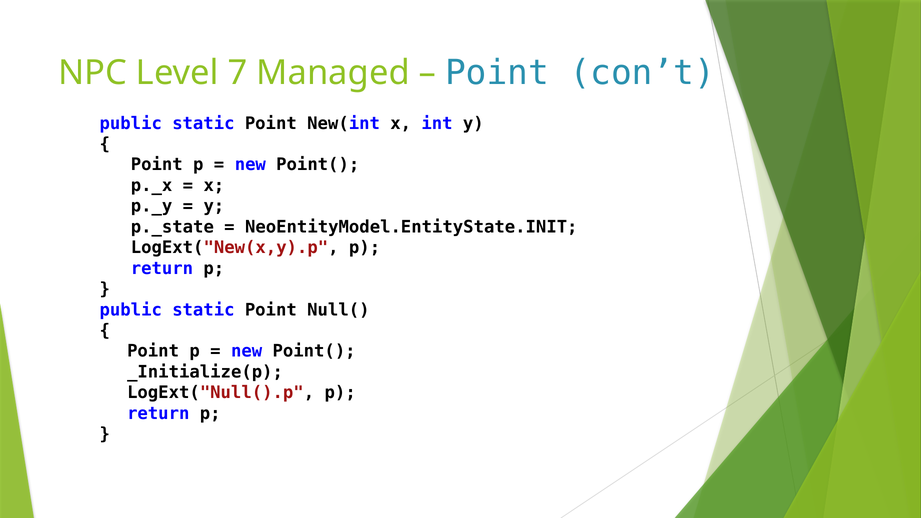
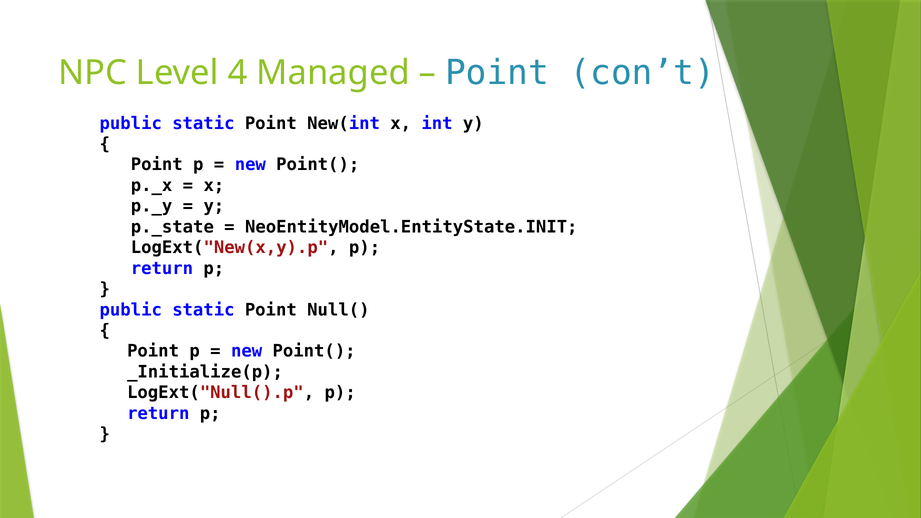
7: 7 -> 4
